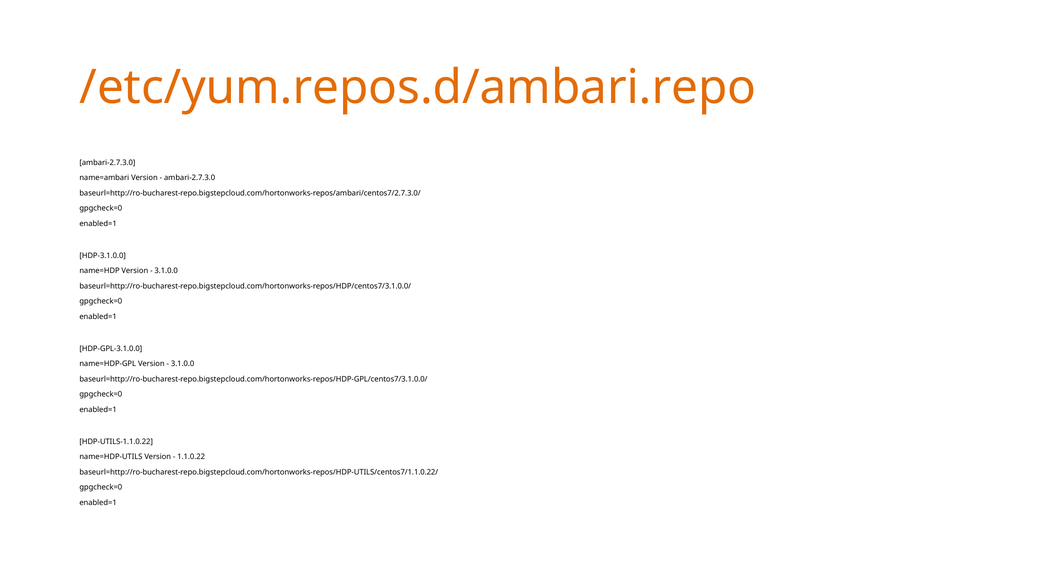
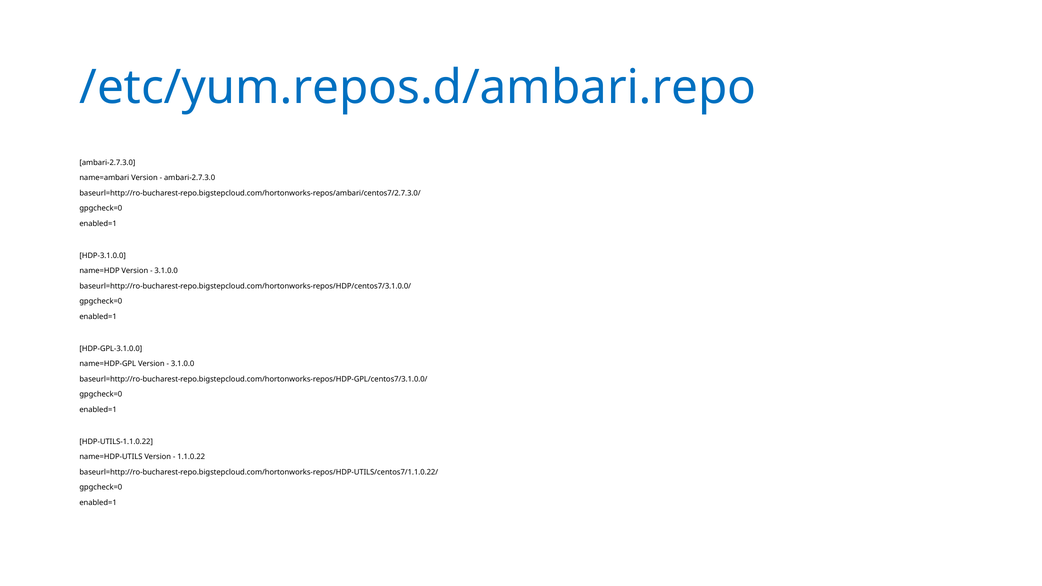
/etc/yum.repos.d/ambari.repo colour: orange -> blue
